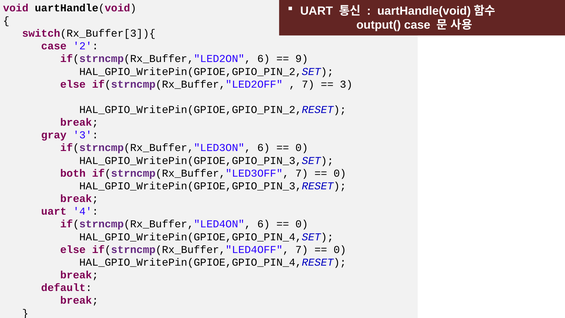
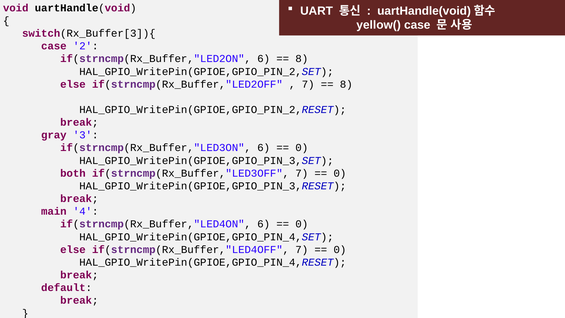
output(: output( -> yellow(
9 at (302, 59): 9 -> 8
3 at (346, 84): 3 -> 8
uart at (54, 211): uart -> main
